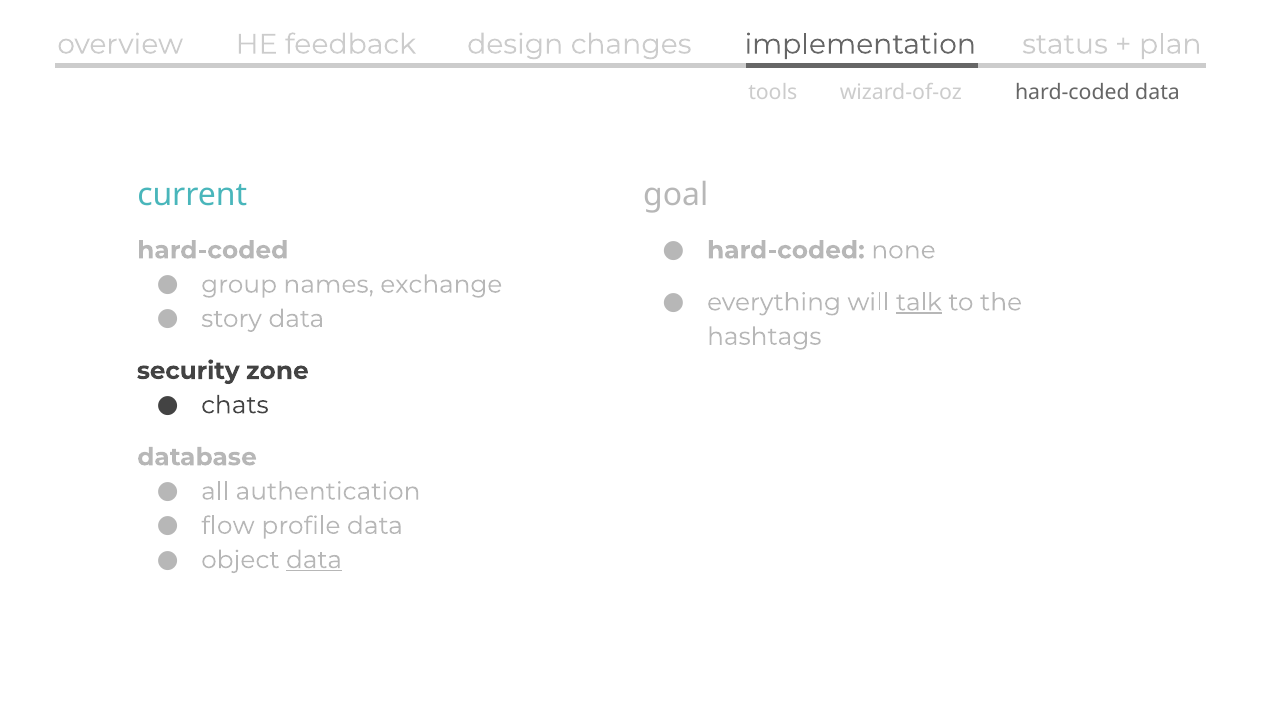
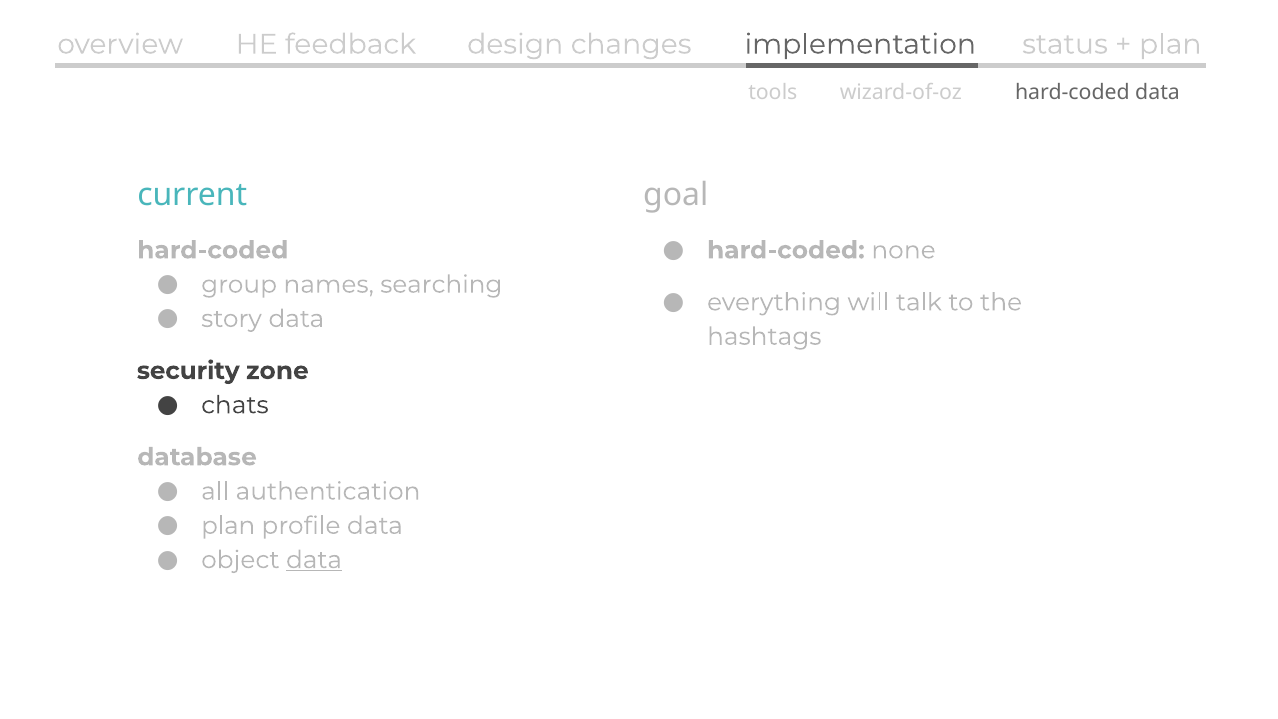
exchange: exchange -> searching
talk underline: present -> none
flow at (228, 526): flow -> plan
